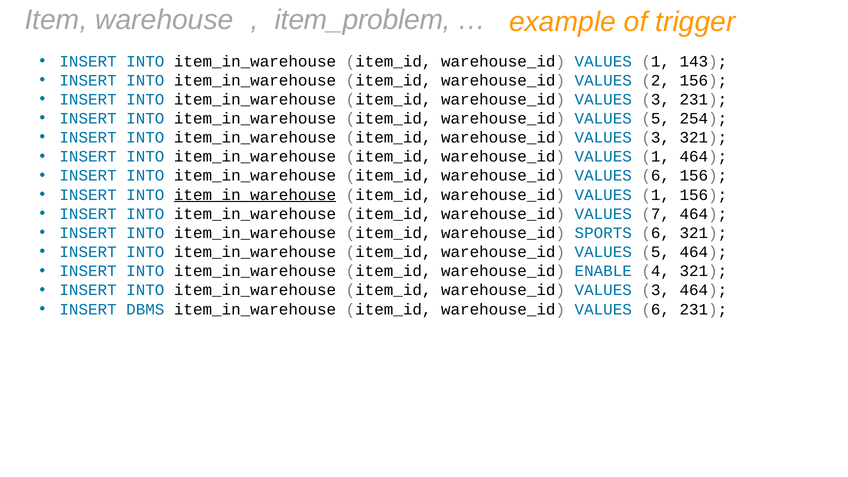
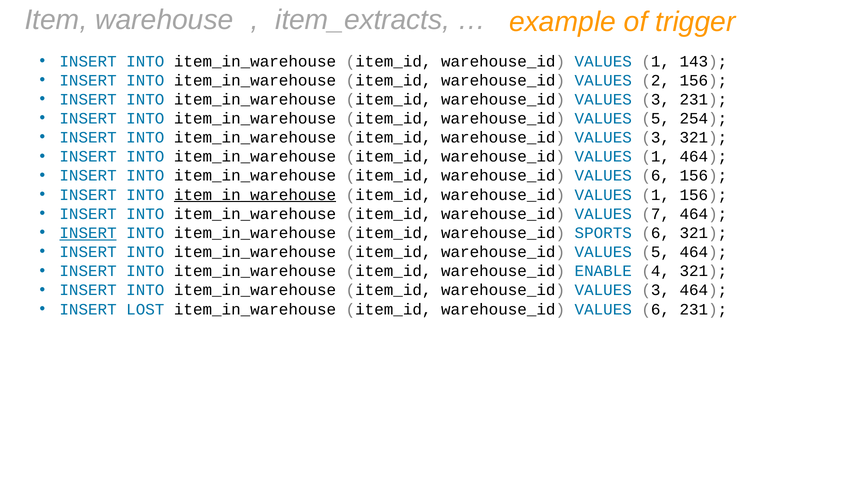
item_problem: item_problem -> item_extracts
INSERT at (88, 233) underline: none -> present
DBMS: DBMS -> LOST
